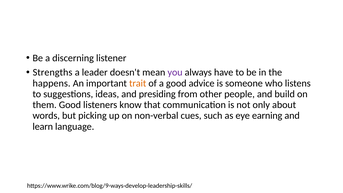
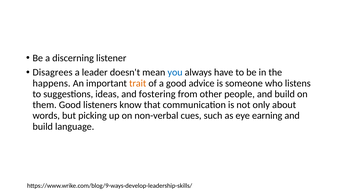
Strengths: Strengths -> Disagrees
you colour: purple -> blue
presiding: presiding -> fostering
learn at (43, 126): learn -> build
